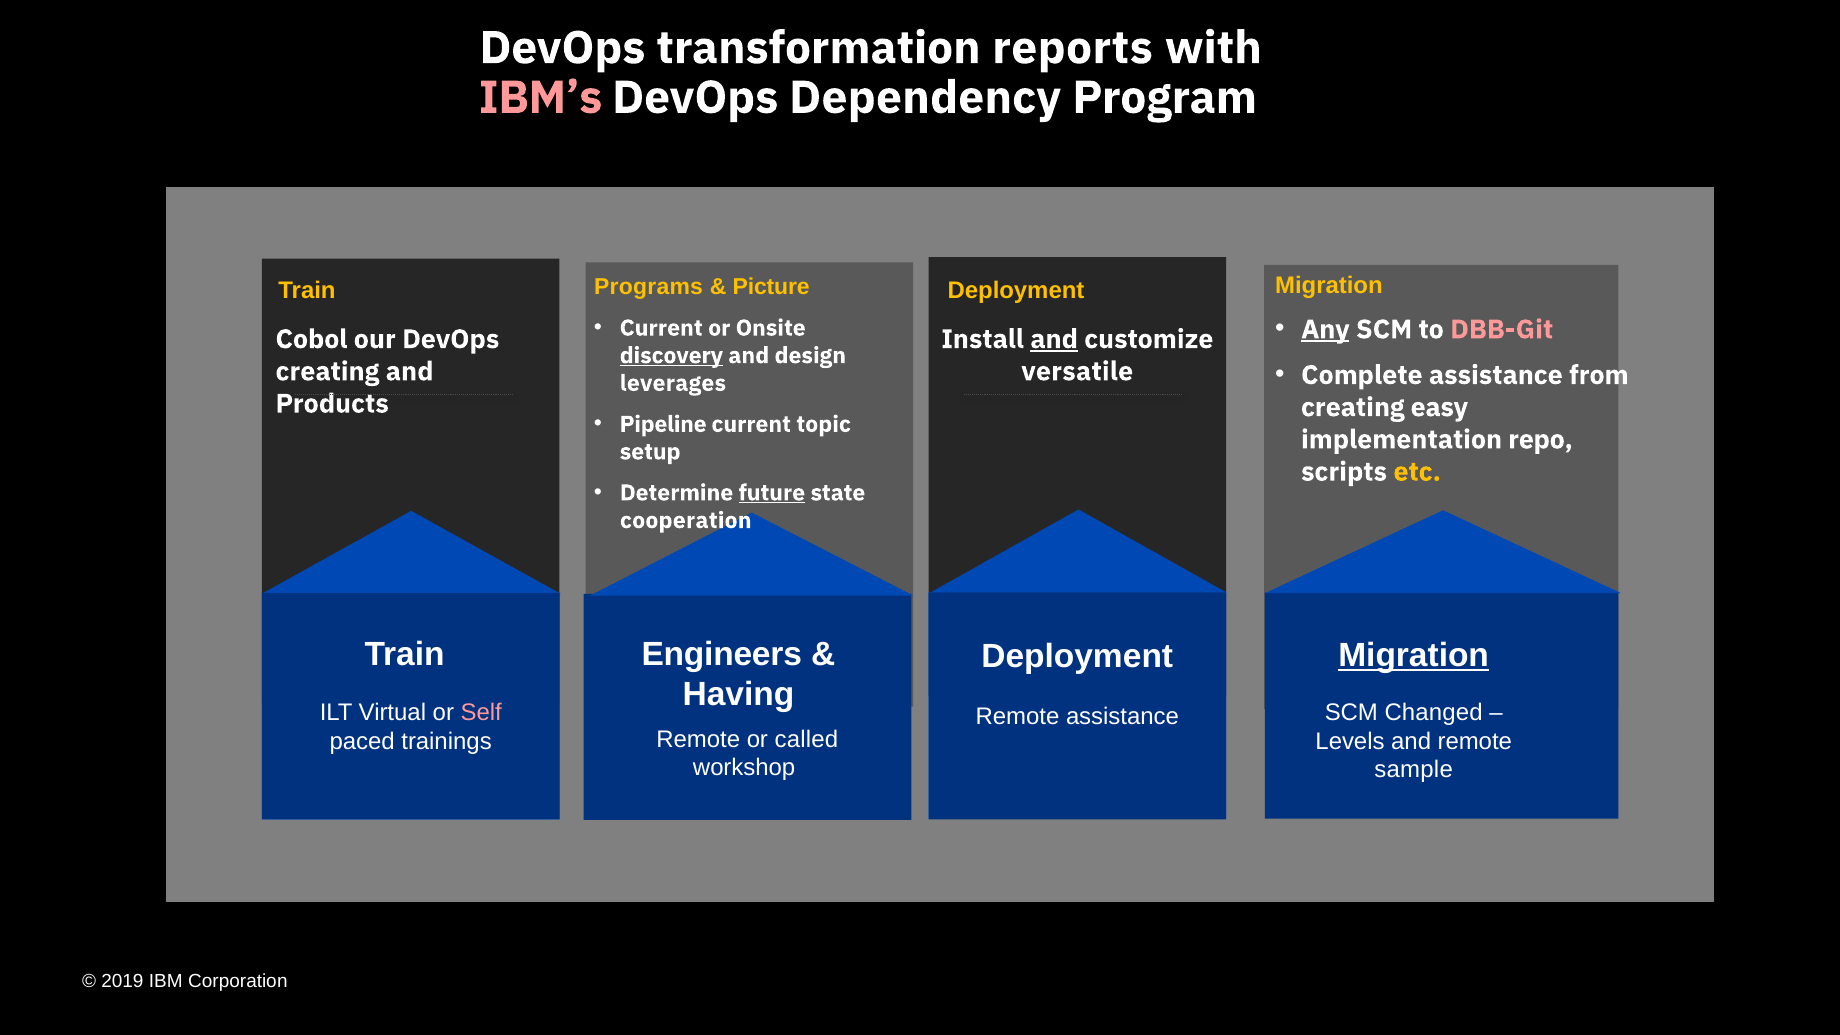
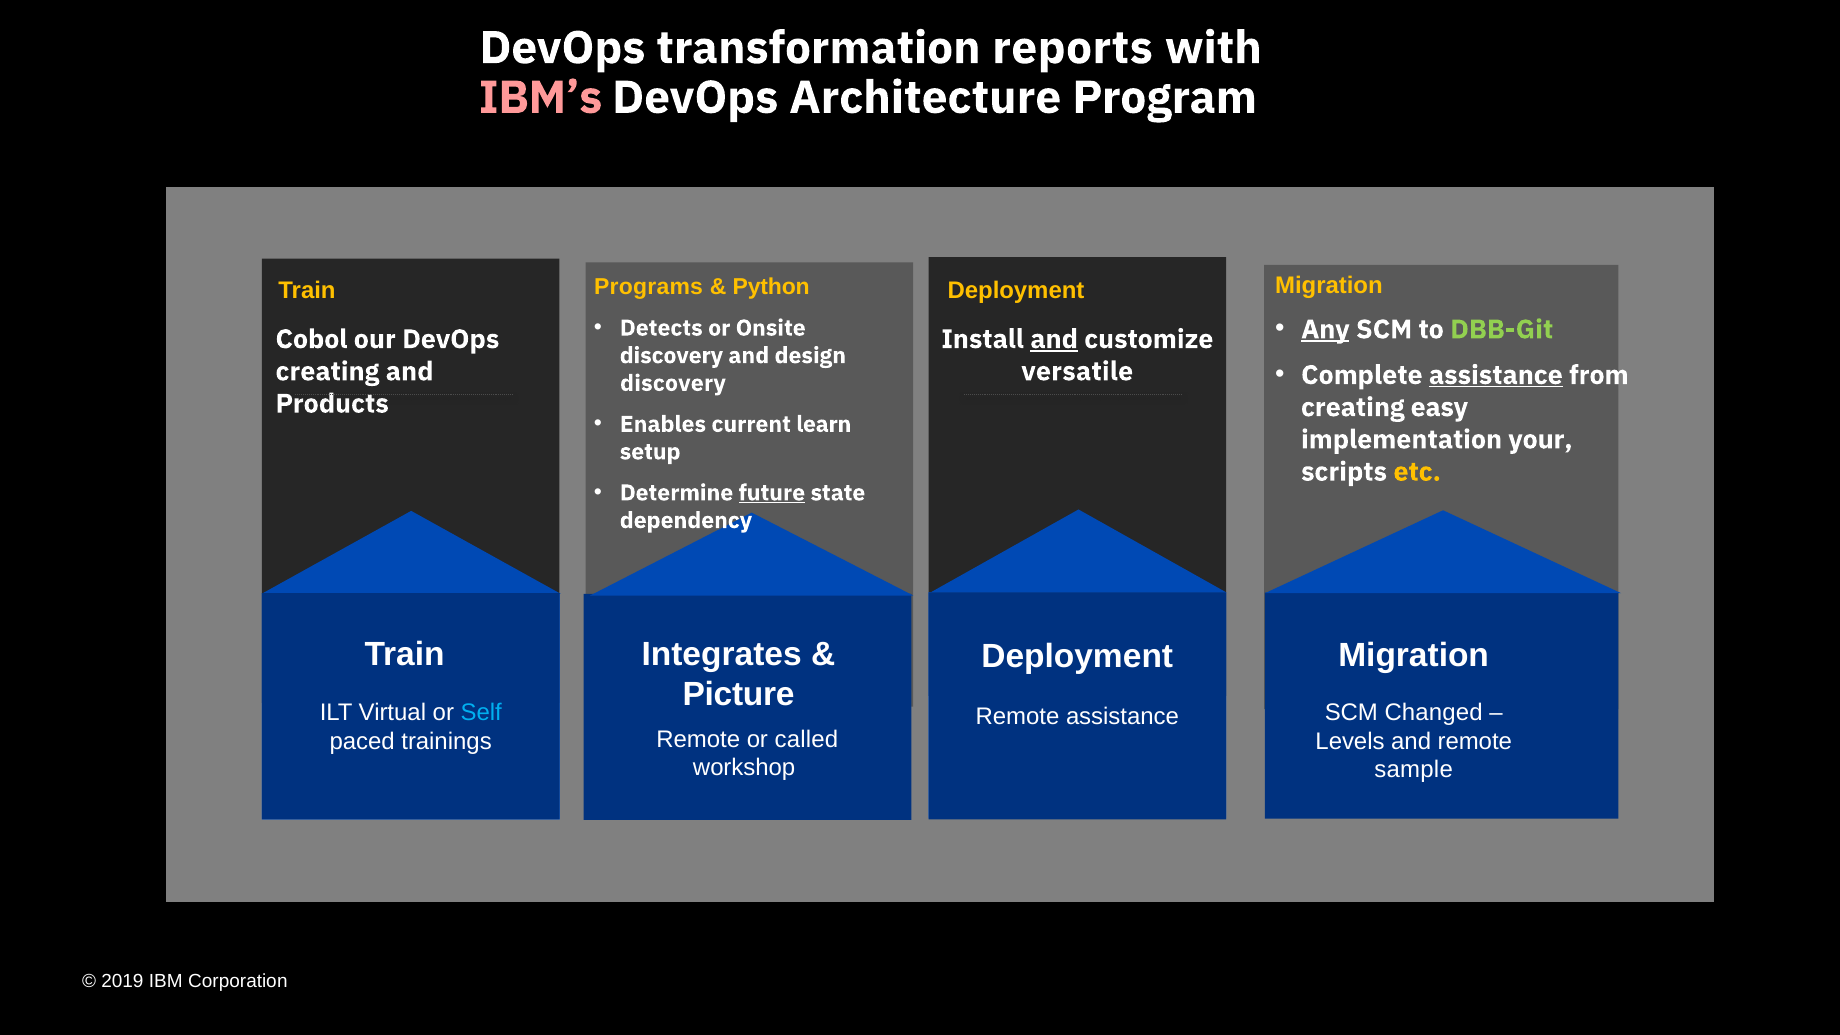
Dependency: Dependency -> Architecture
Picture: Picture -> Python
DBB-Git colour: pink -> light green
Current at (661, 328): Current -> Detects
discovery at (671, 356) underline: present -> none
assistance at (1496, 375) underline: none -> present
leverages at (673, 383): leverages -> discovery
Pipeline: Pipeline -> Enables
topic: topic -> learn
repo: repo -> your
cooperation: cooperation -> dependency
Engineers: Engineers -> Integrates
Migration at (1414, 656) underline: present -> none
Having: Having -> Picture
Self colour: pink -> light blue
